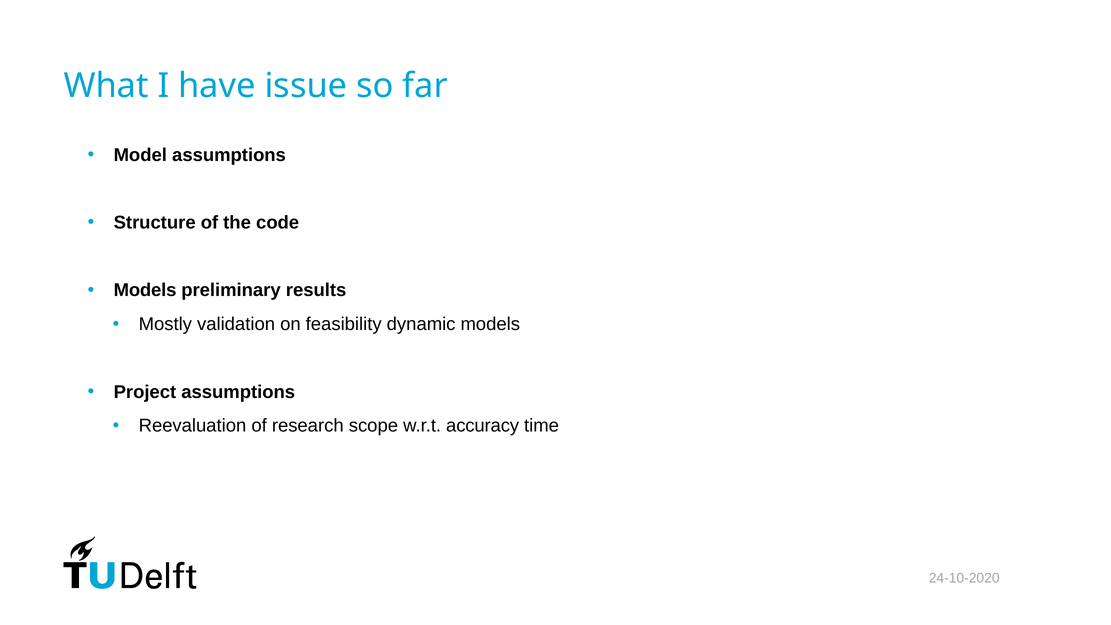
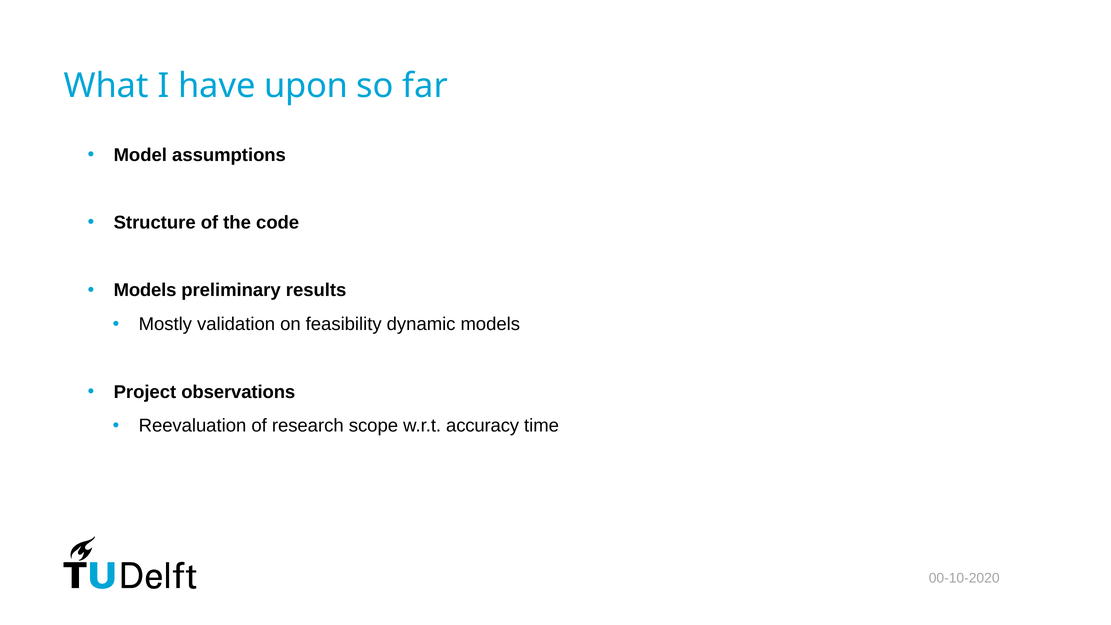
issue: issue -> upon
Project assumptions: assumptions -> observations
24-10-2020: 24-10-2020 -> 00-10-2020
